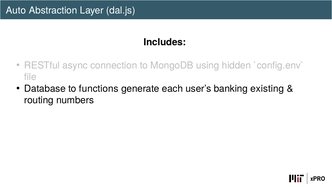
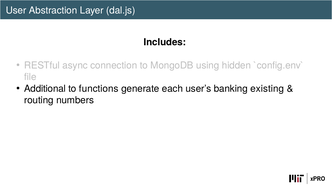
Auto: Auto -> User
Database: Database -> Additional
